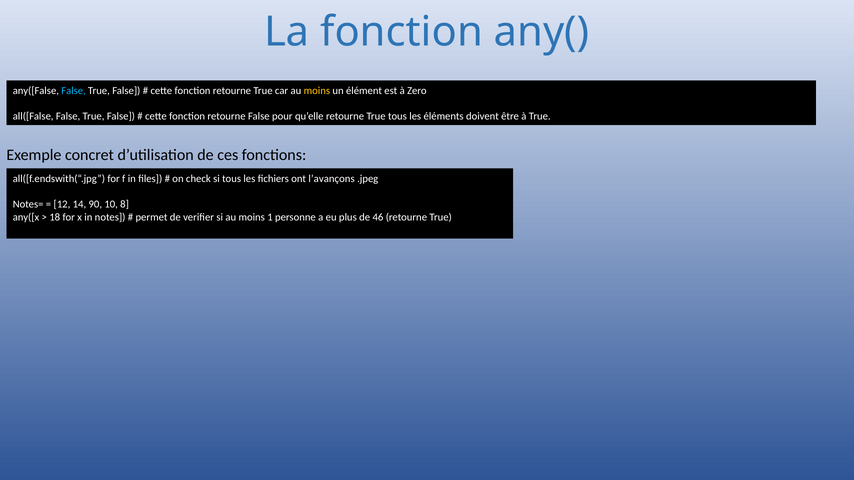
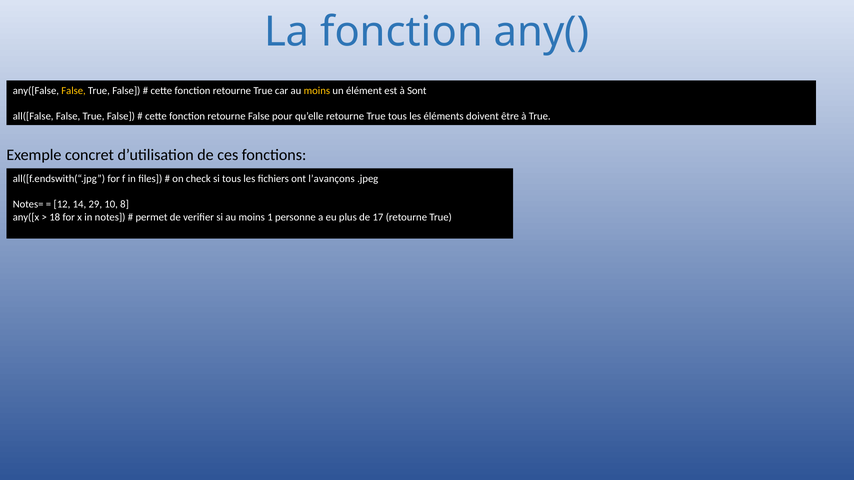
False at (74, 91) colour: light blue -> yellow
Zero: Zero -> Sont
90: 90 -> 29
46: 46 -> 17
